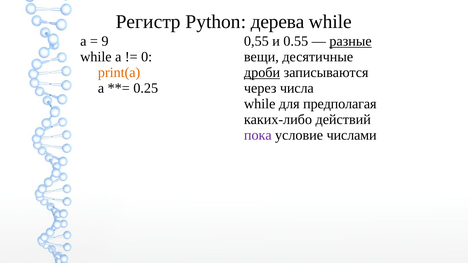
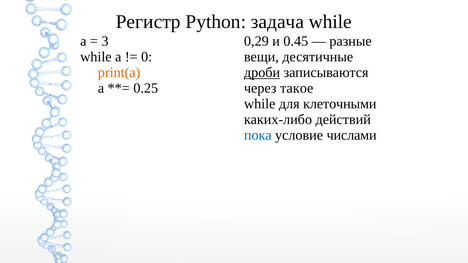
дерева: дерева -> задача
9: 9 -> 3
0,55: 0,55 -> 0,29
0.55: 0.55 -> 0.45
разные underline: present -> none
числа: числа -> такое
предполагая: предполагая -> клеточными
пока colour: purple -> blue
